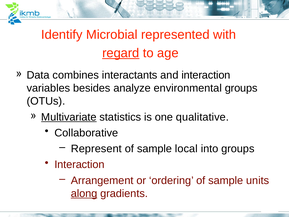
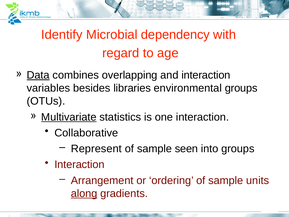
represented: represented -> dependency
regard underline: present -> none
Data underline: none -> present
interactants: interactants -> overlapping
analyze: analyze -> libraries
one qualitative: qualitative -> interaction
local: local -> seen
